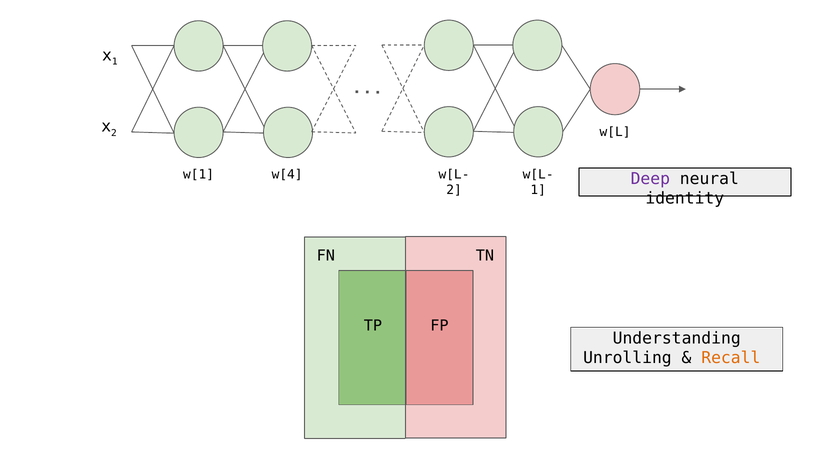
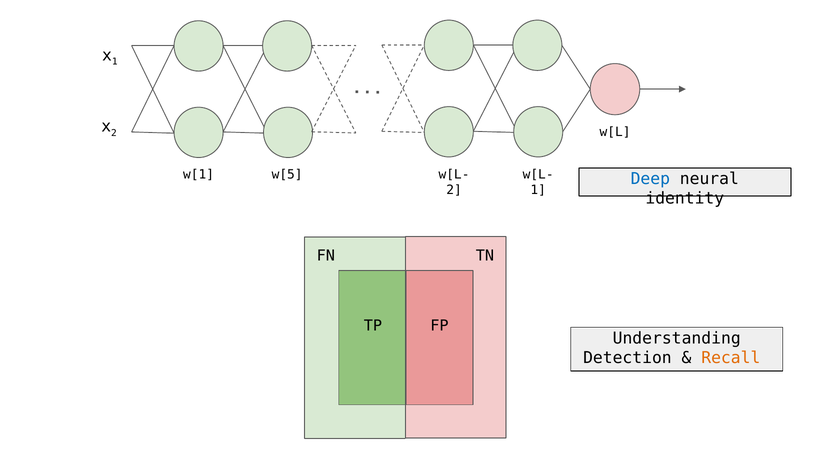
w[4: w[4 -> w[5
Deep colour: purple -> blue
Unrolling: Unrolling -> Detection
